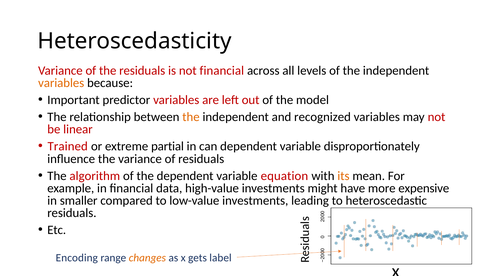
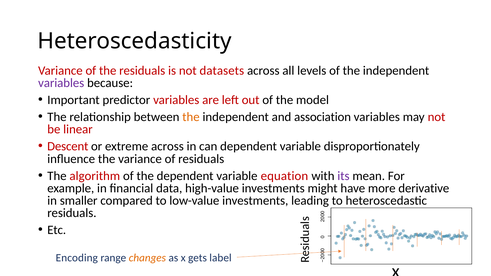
not financial: financial -> datasets
variables at (61, 83) colour: orange -> purple
recognized: recognized -> association
Trained: Trained -> Descent
extreme partial: partial -> across
its colour: orange -> purple
expensive: expensive -> derivative
